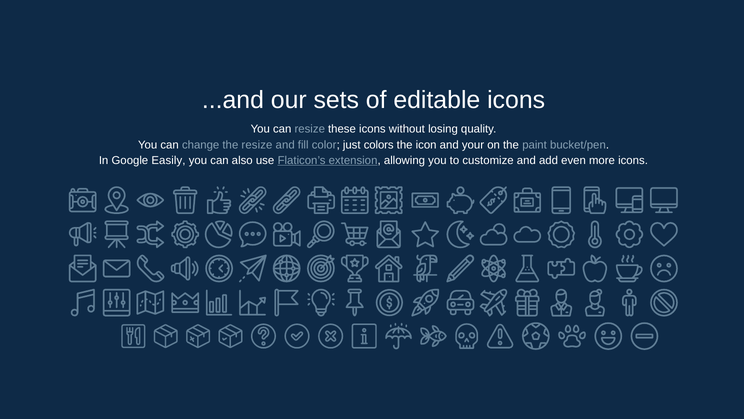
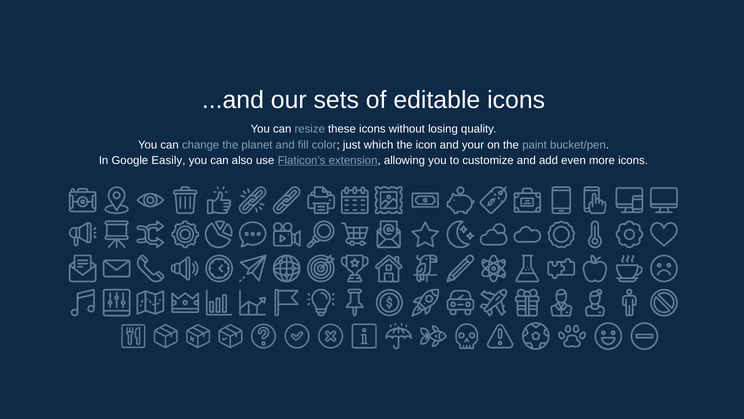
the resize: resize -> planet
colors: colors -> which
